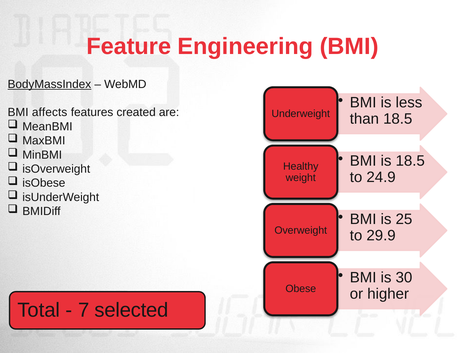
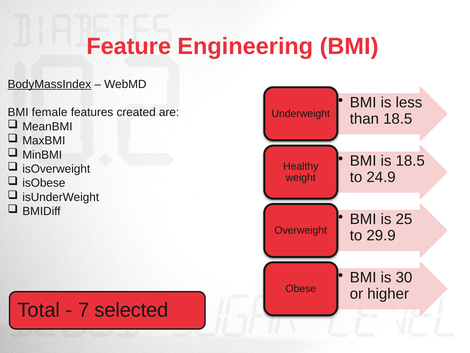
affects: affects -> female
